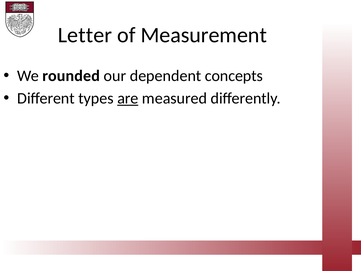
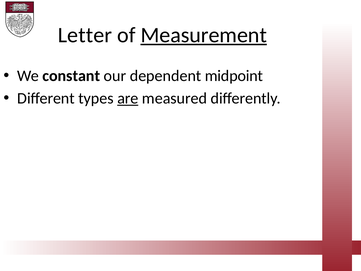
Measurement underline: none -> present
rounded: rounded -> constant
concepts: concepts -> midpoint
